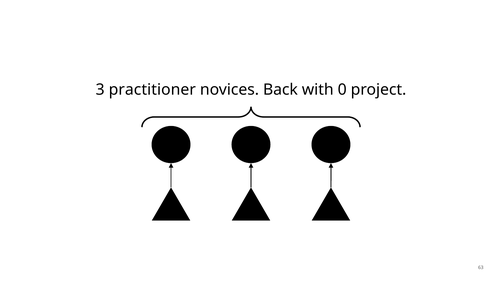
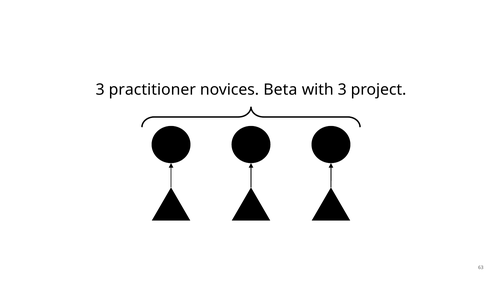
Back: Back -> Beta
with 0: 0 -> 3
